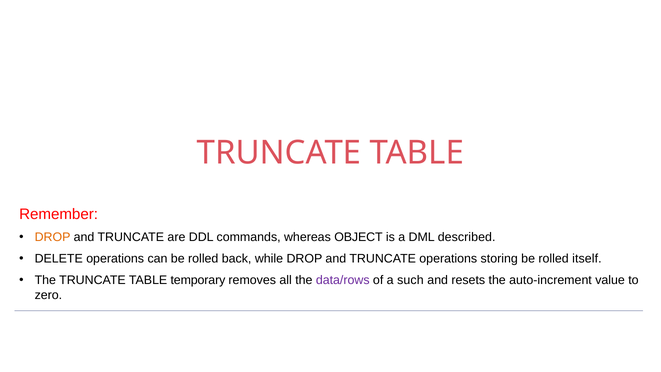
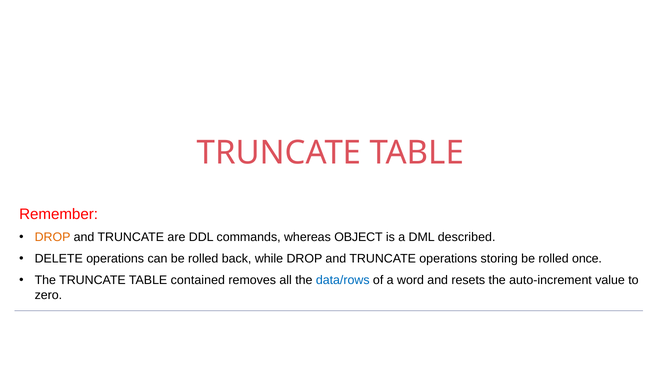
itself: itself -> once
temporary: temporary -> contained
data/rows colour: purple -> blue
such: such -> word
